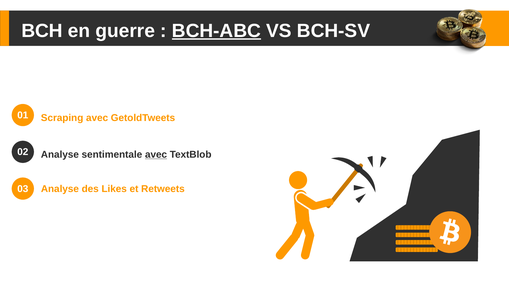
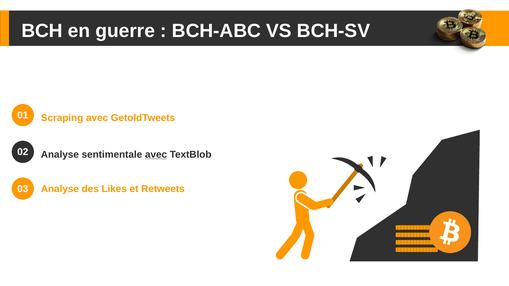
BCH-ABC underline: present -> none
